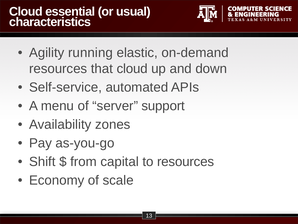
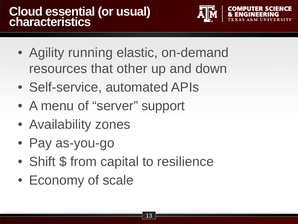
that cloud: cloud -> other
to resources: resources -> resilience
